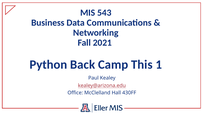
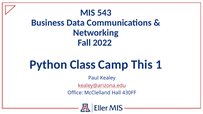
2021: 2021 -> 2022
Back: Back -> Class
